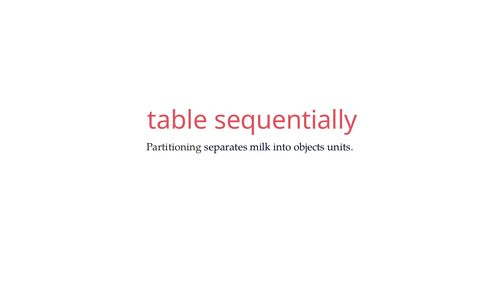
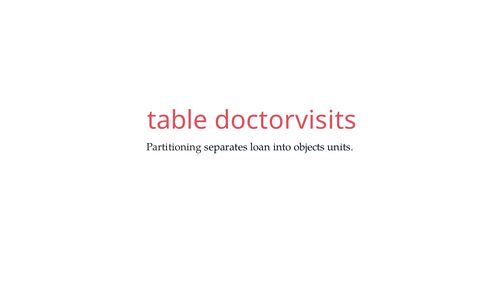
sequentially: sequentially -> doctorvisits
milk: milk -> loan
